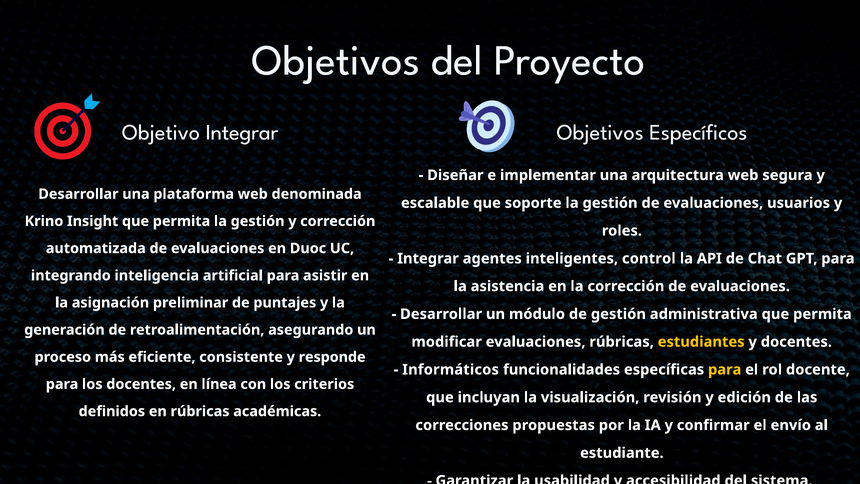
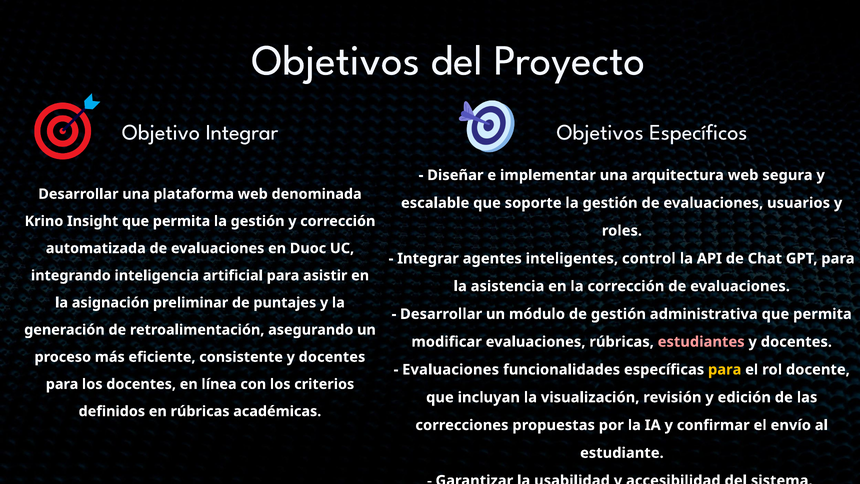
estudiantes colour: yellow -> pink
consistente y responde: responde -> docentes
Informáticos at (451, 369): Informáticos -> Evaluaciones
